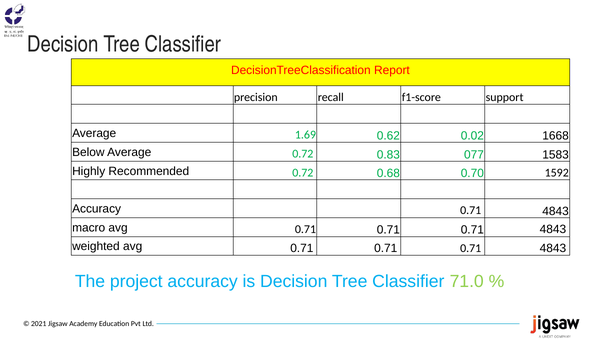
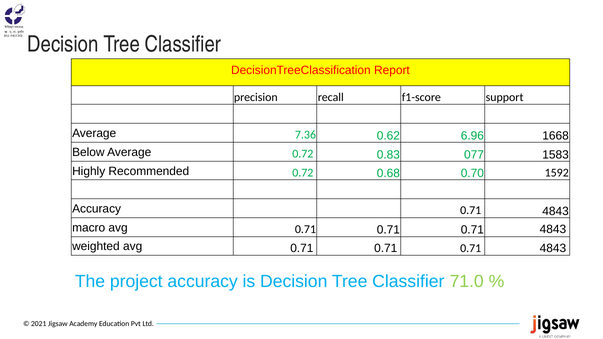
1.69: 1.69 -> 7.36
0.02: 0.02 -> 6.96
